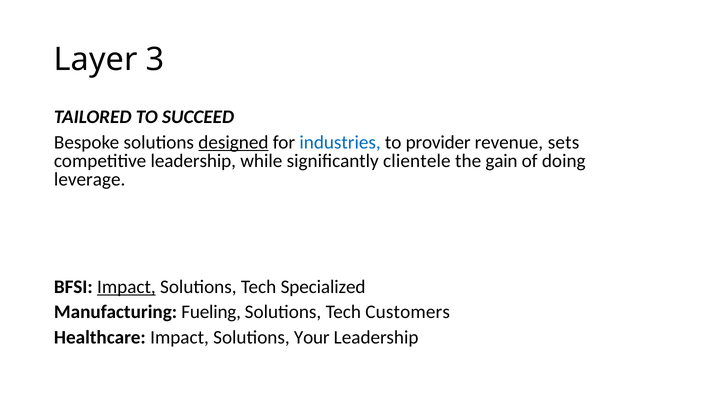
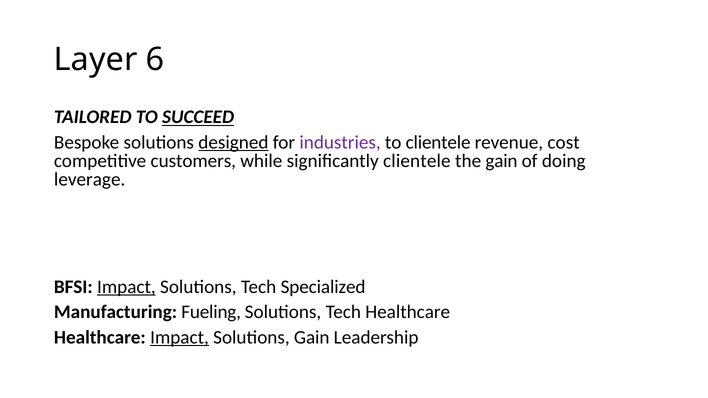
3: 3 -> 6
SUCCEED underline: none -> present
industries colour: blue -> purple
to provider: provider -> clientele
sets: sets -> cost
competitive leadership: leadership -> customers
Tech Customers: Customers -> Healthcare
Impact at (180, 337) underline: none -> present
Solutions Your: Your -> Gain
